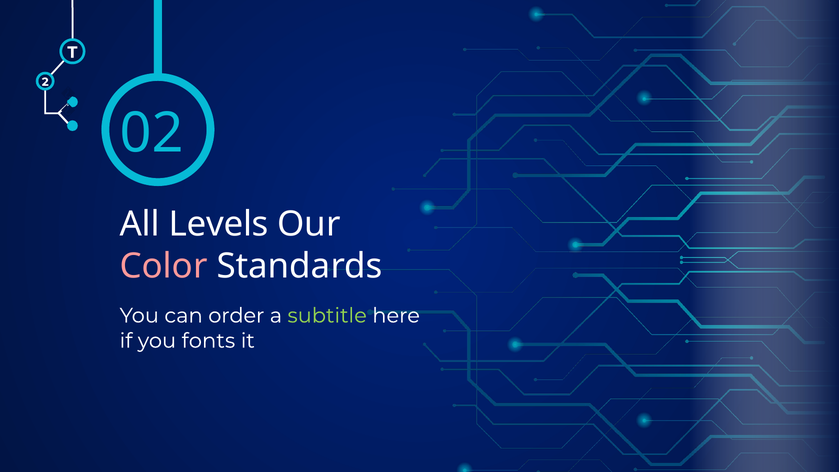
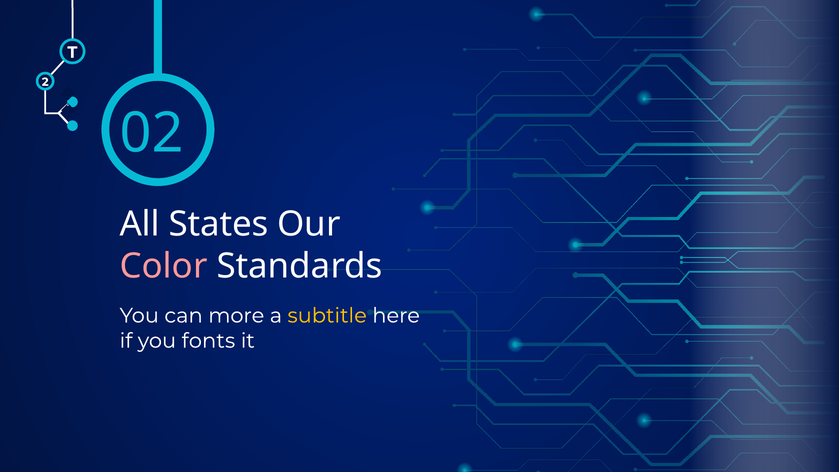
Levels: Levels -> States
order: order -> more
subtitle colour: light green -> yellow
